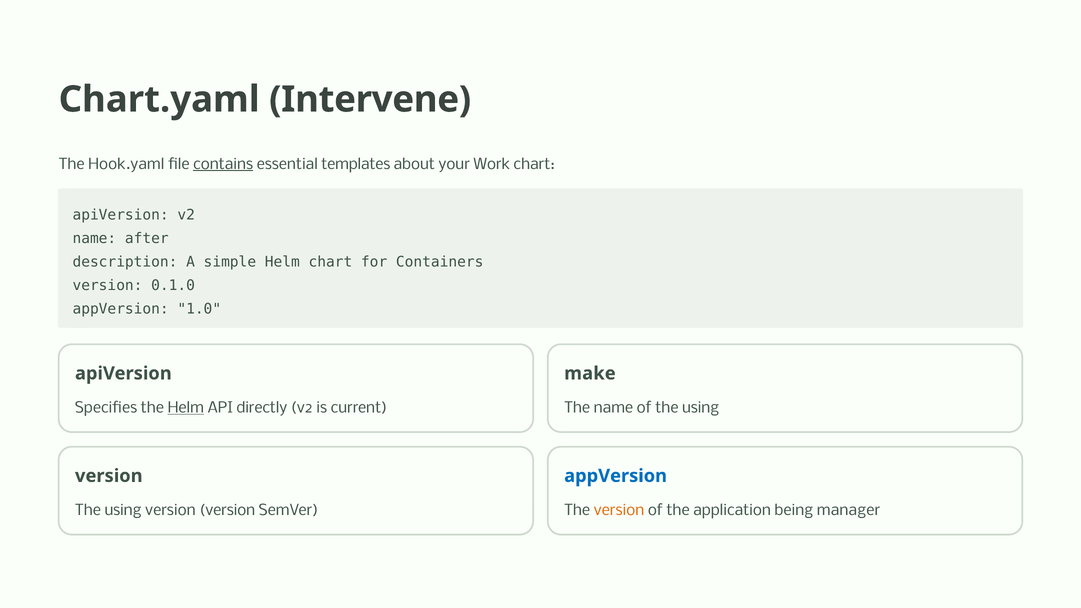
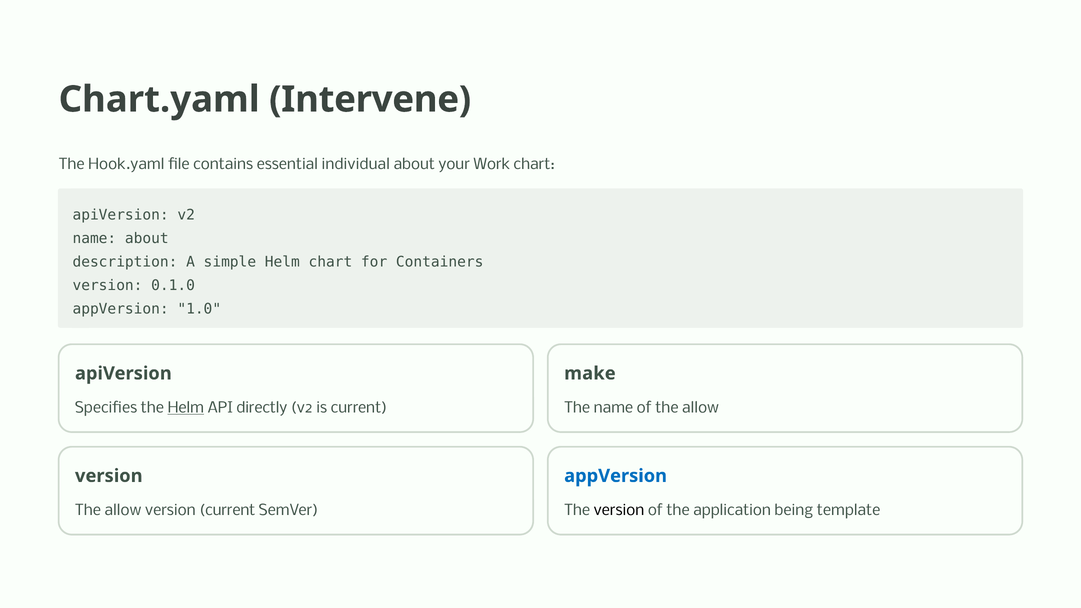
contains underline: present -> none
templates: templates -> individual
name after: after -> about
of the using: using -> allow
using at (123, 511): using -> allow
version version: version -> current
version at (619, 511) colour: orange -> black
manager: manager -> template
